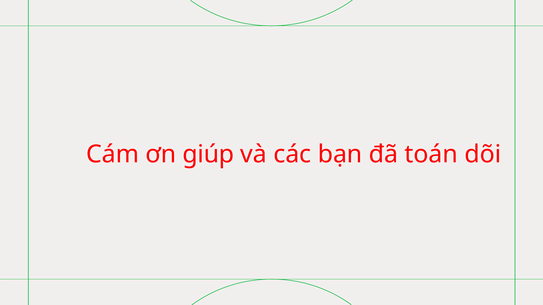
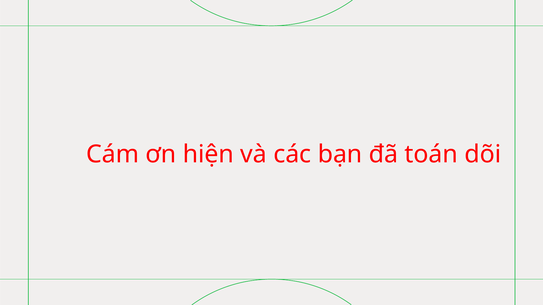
giúp: giúp -> hiện
